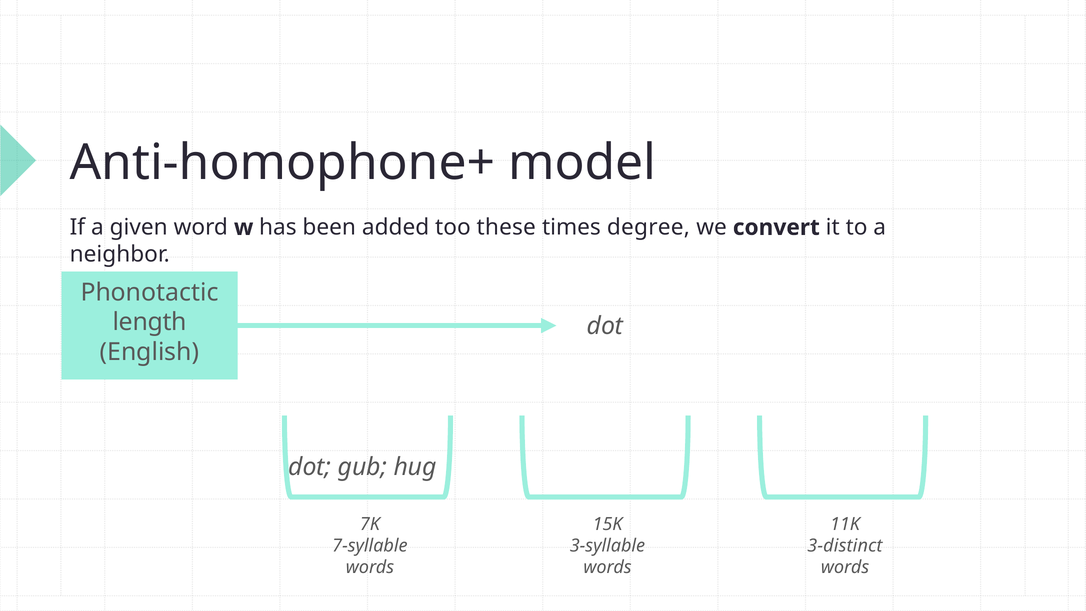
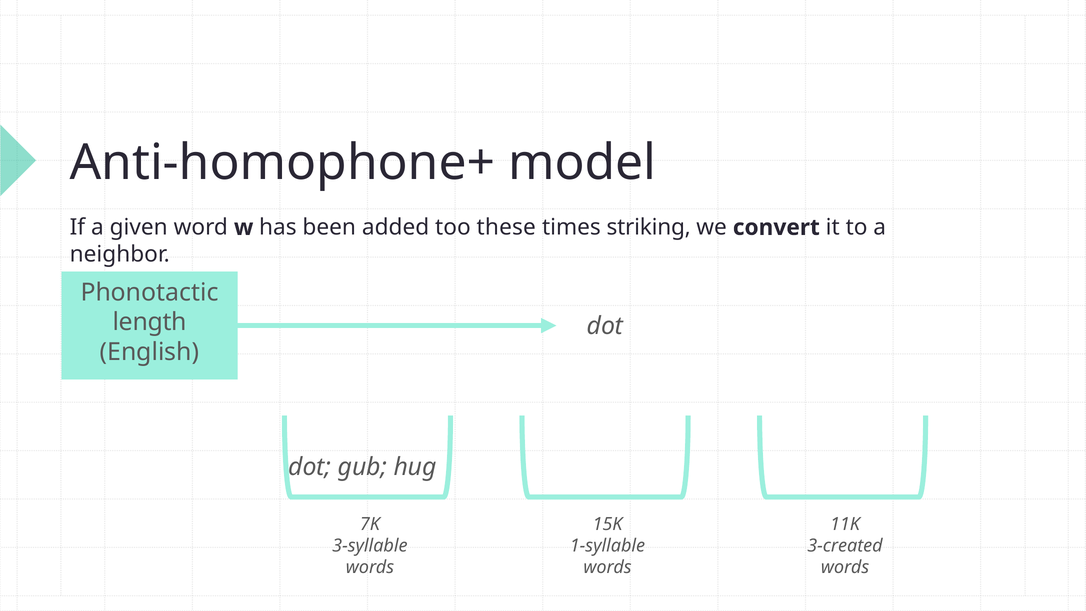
degree: degree -> striking
7-syllable: 7-syllable -> 3-syllable
3-syllable: 3-syllable -> 1-syllable
3-distinct: 3-distinct -> 3-created
